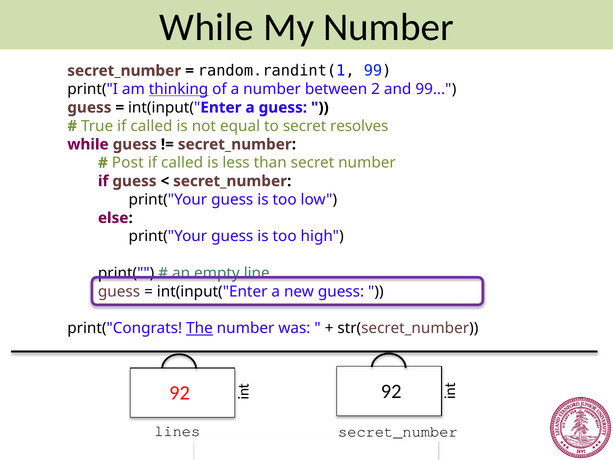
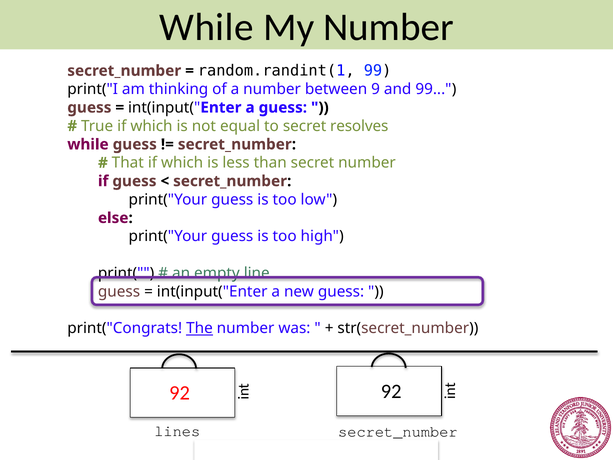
thinking underline: present -> none
2: 2 -> 9
True if called: called -> which
Post: Post -> That
called at (182, 163): called -> which
